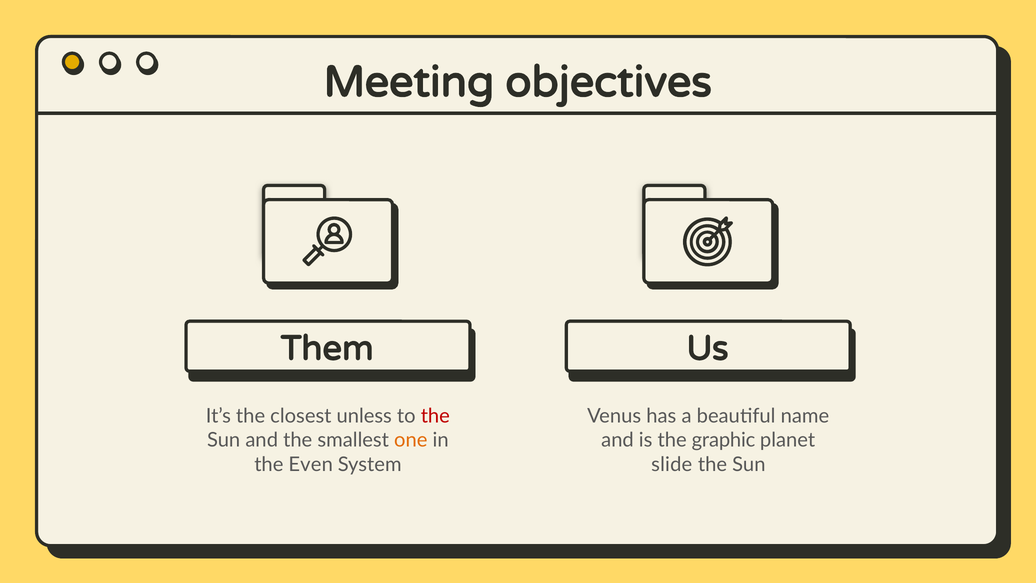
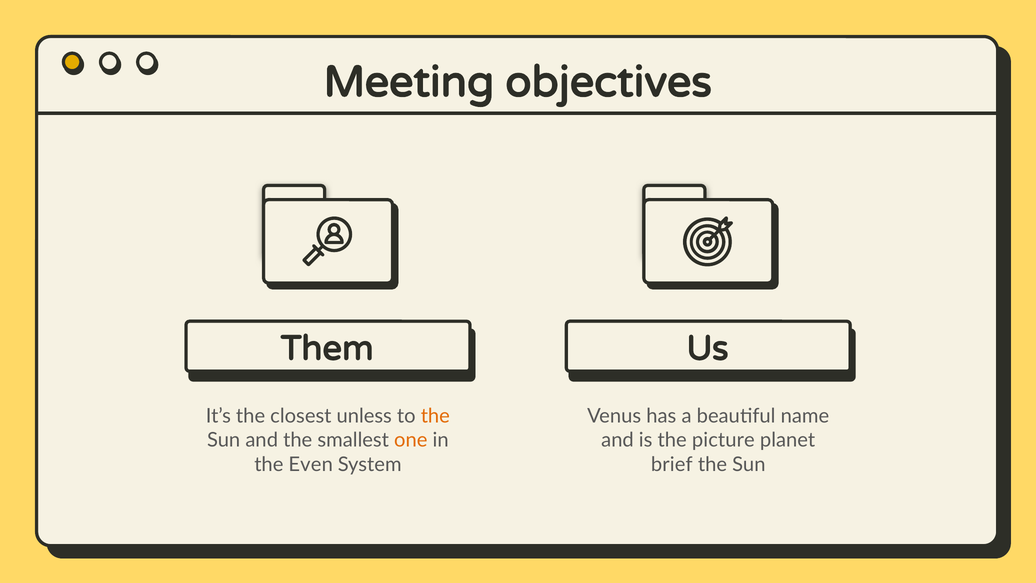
the at (435, 416) colour: red -> orange
graphic: graphic -> picture
slide: slide -> brief
